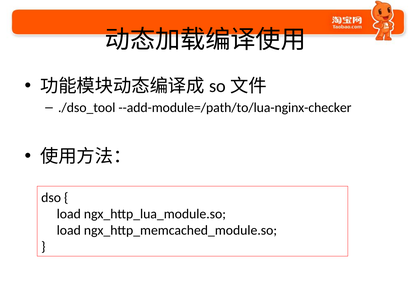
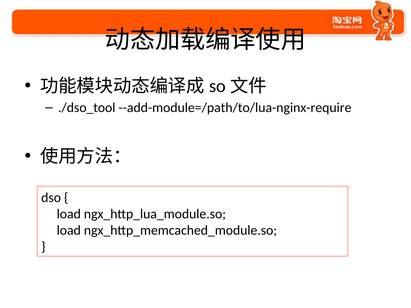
--add-module=/path/to/lua-nginx-checker: --add-module=/path/to/lua-nginx-checker -> --add-module=/path/to/lua-nginx-require
